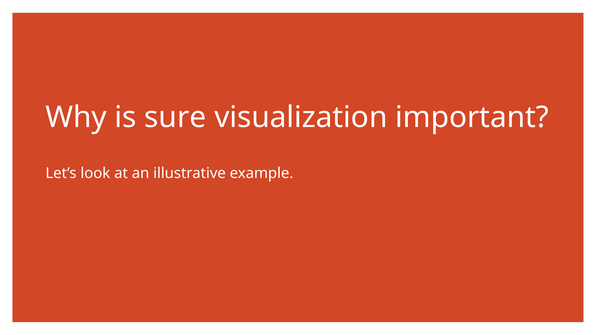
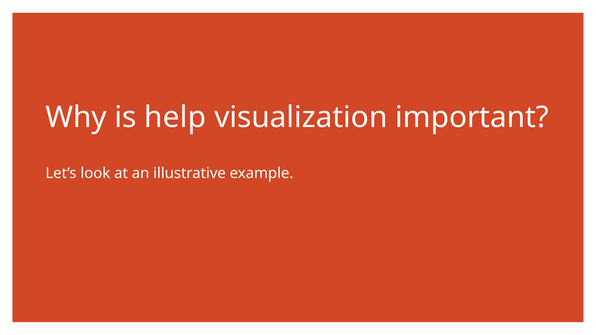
sure: sure -> help
